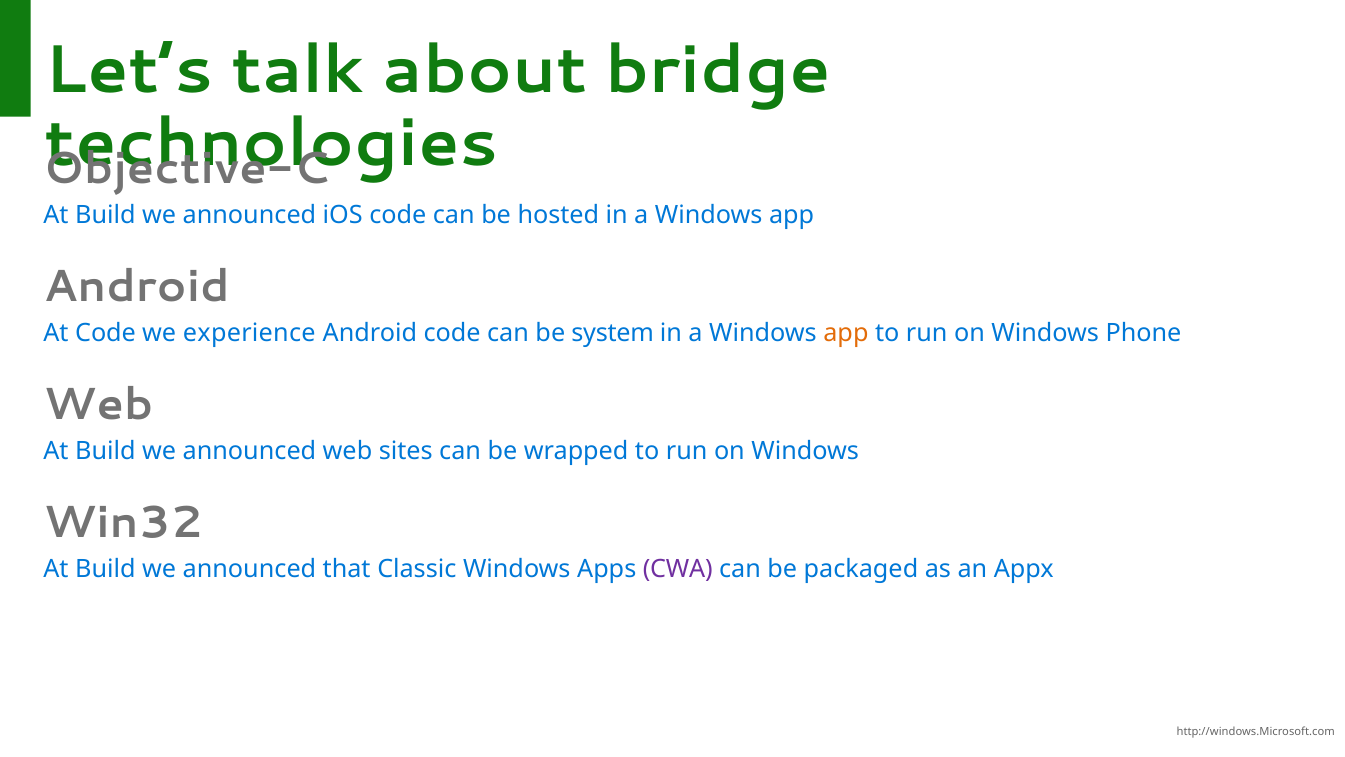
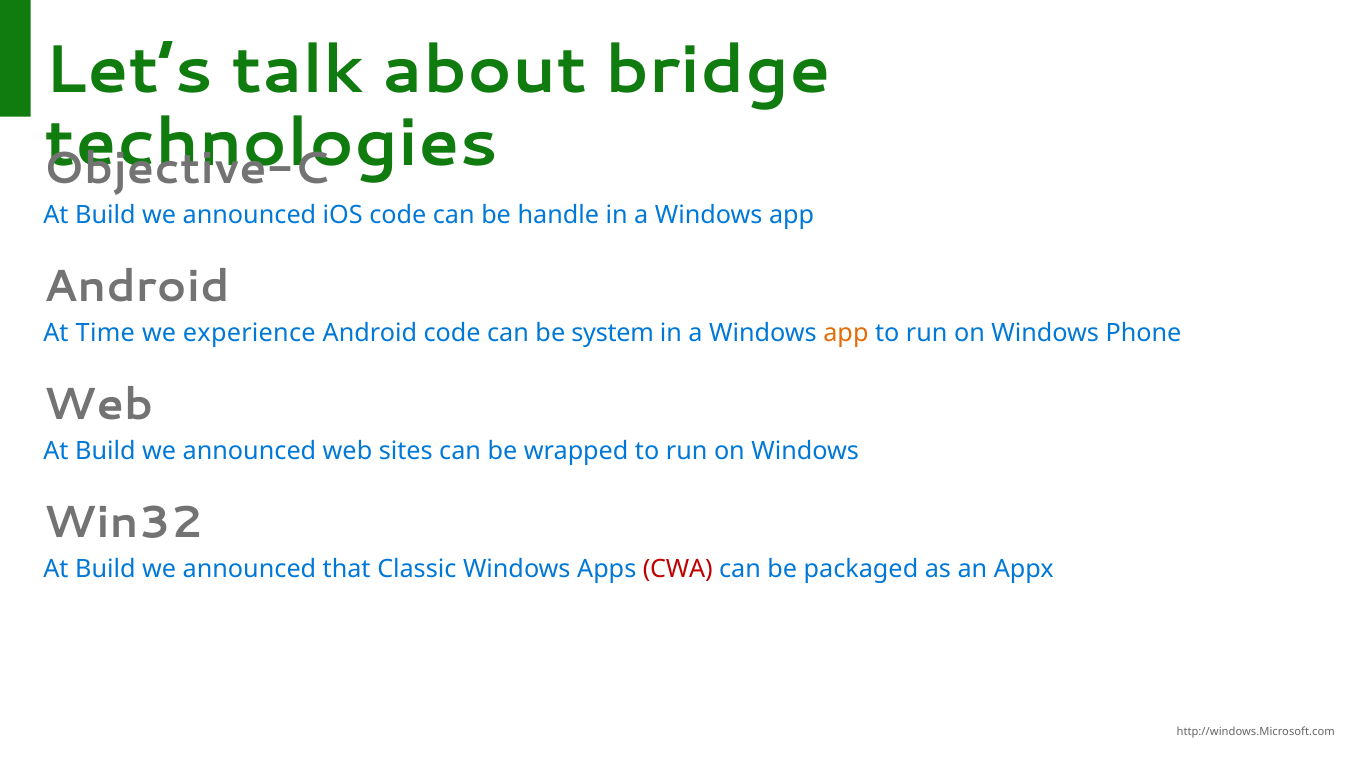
hosted: hosted -> handle
At Code: Code -> Time
CWA colour: purple -> red
